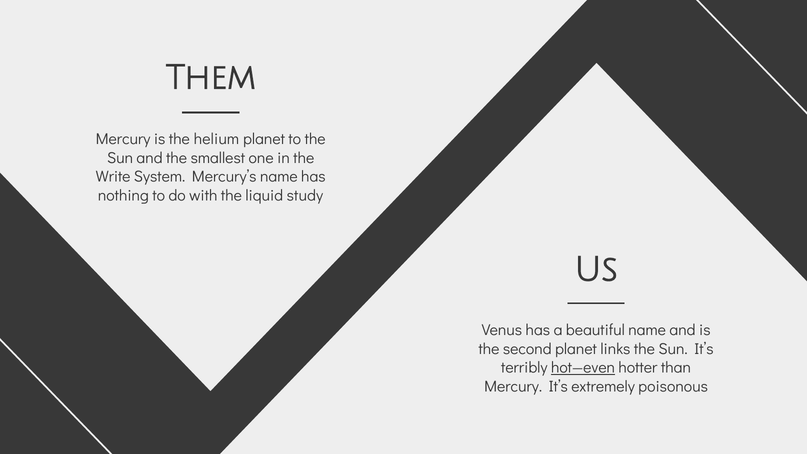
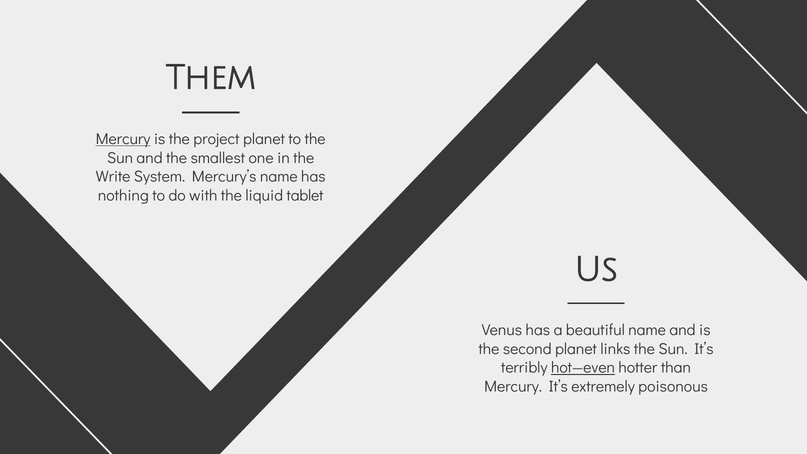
Mercury at (123, 139) underline: none -> present
helium: helium -> project
study: study -> tablet
